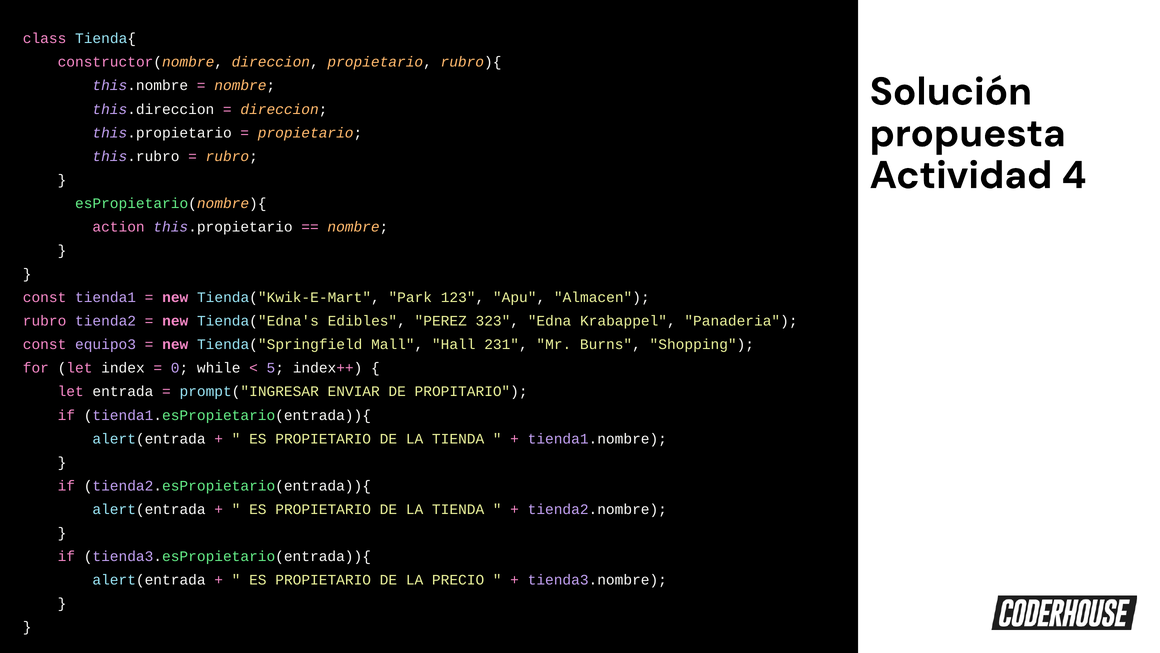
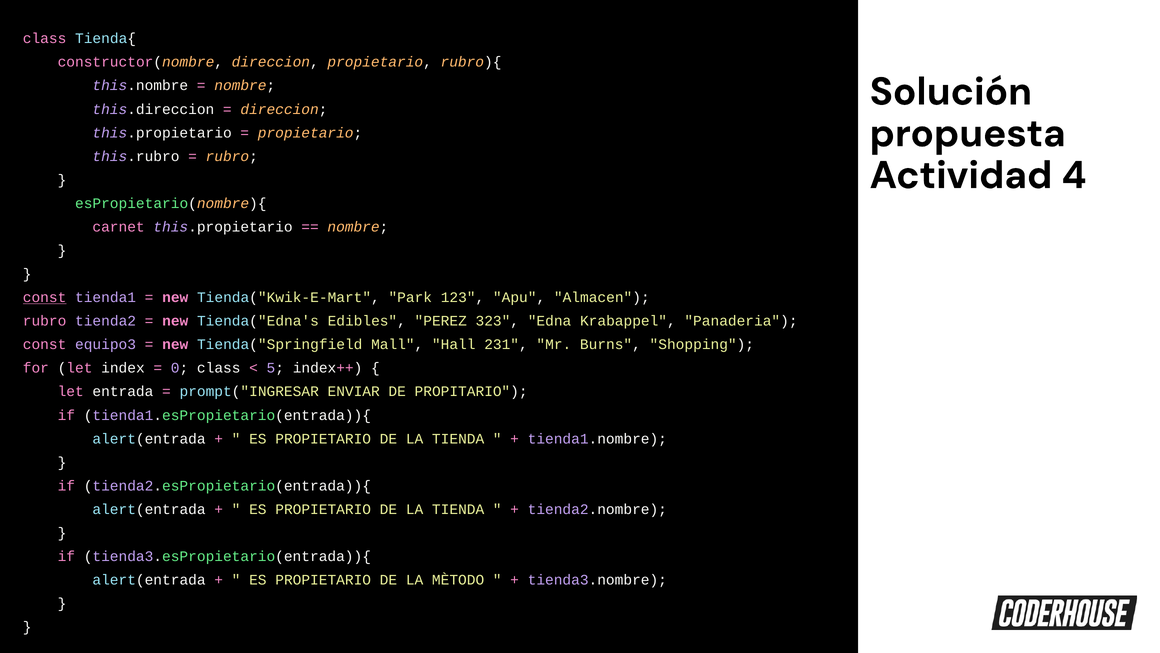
action: action -> carnet
const at (45, 297) underline: none -> present
0 while: while -> class
PRECIO: PRECIO -> MÈTODO
